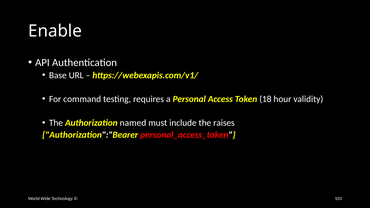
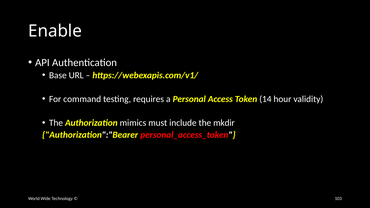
18: 18 -> 14
named: named -> mimics
raises: raises -> mkdir
